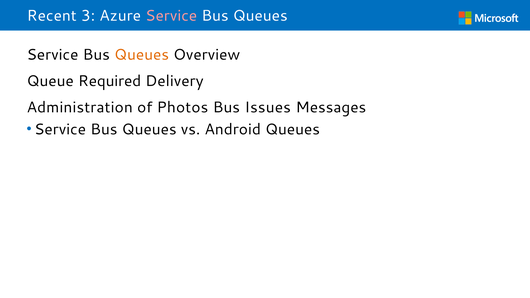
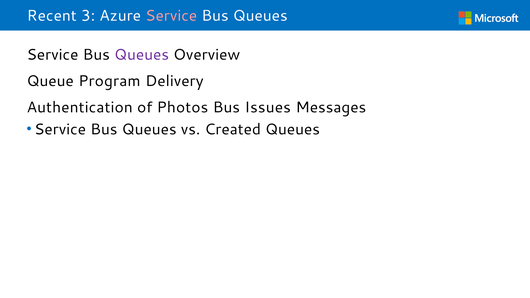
Queues at (142, 55) colour: orange -> purple
Required: Required -> Program
Administration: Administration -> Authentication
Android: Android -> Created
